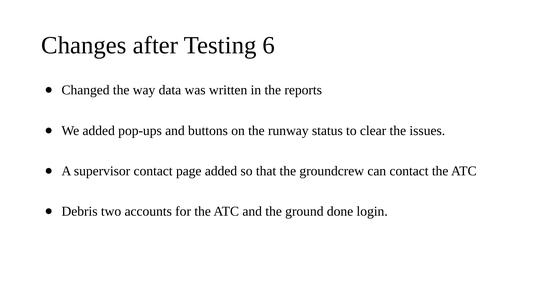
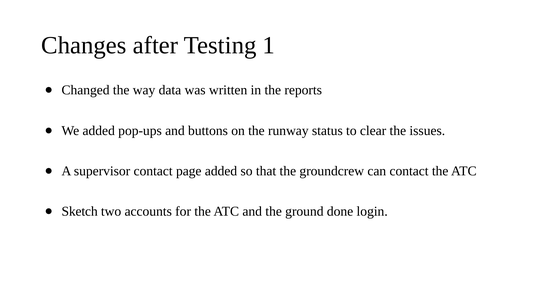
6: 6 -> 1
Debris: Debris -> Sketch
